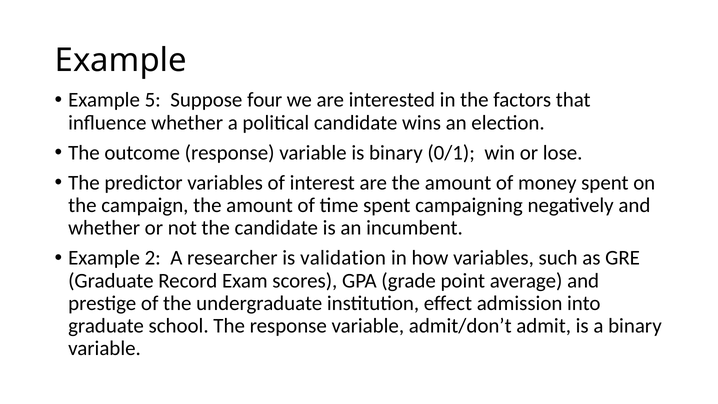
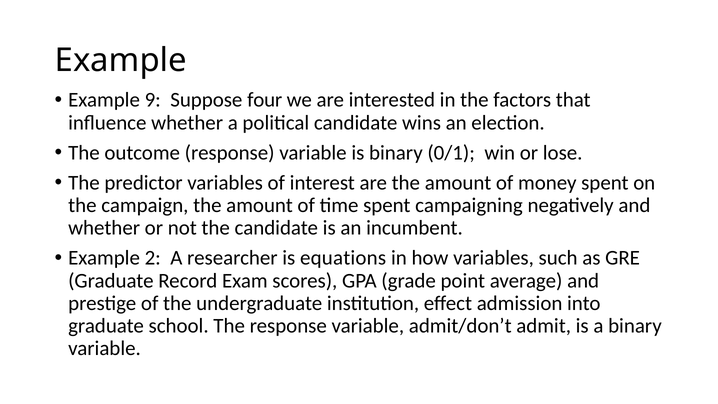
5: 5 -> 9
validation: validation -> equations
